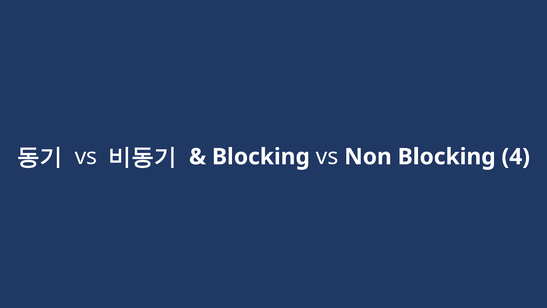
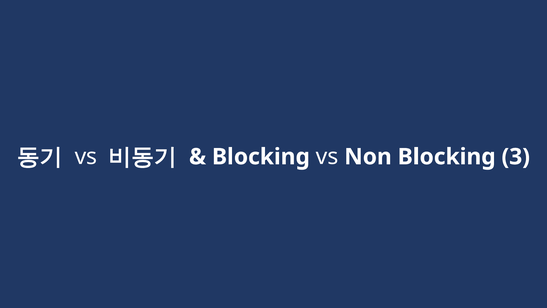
4: 4 -> 3
